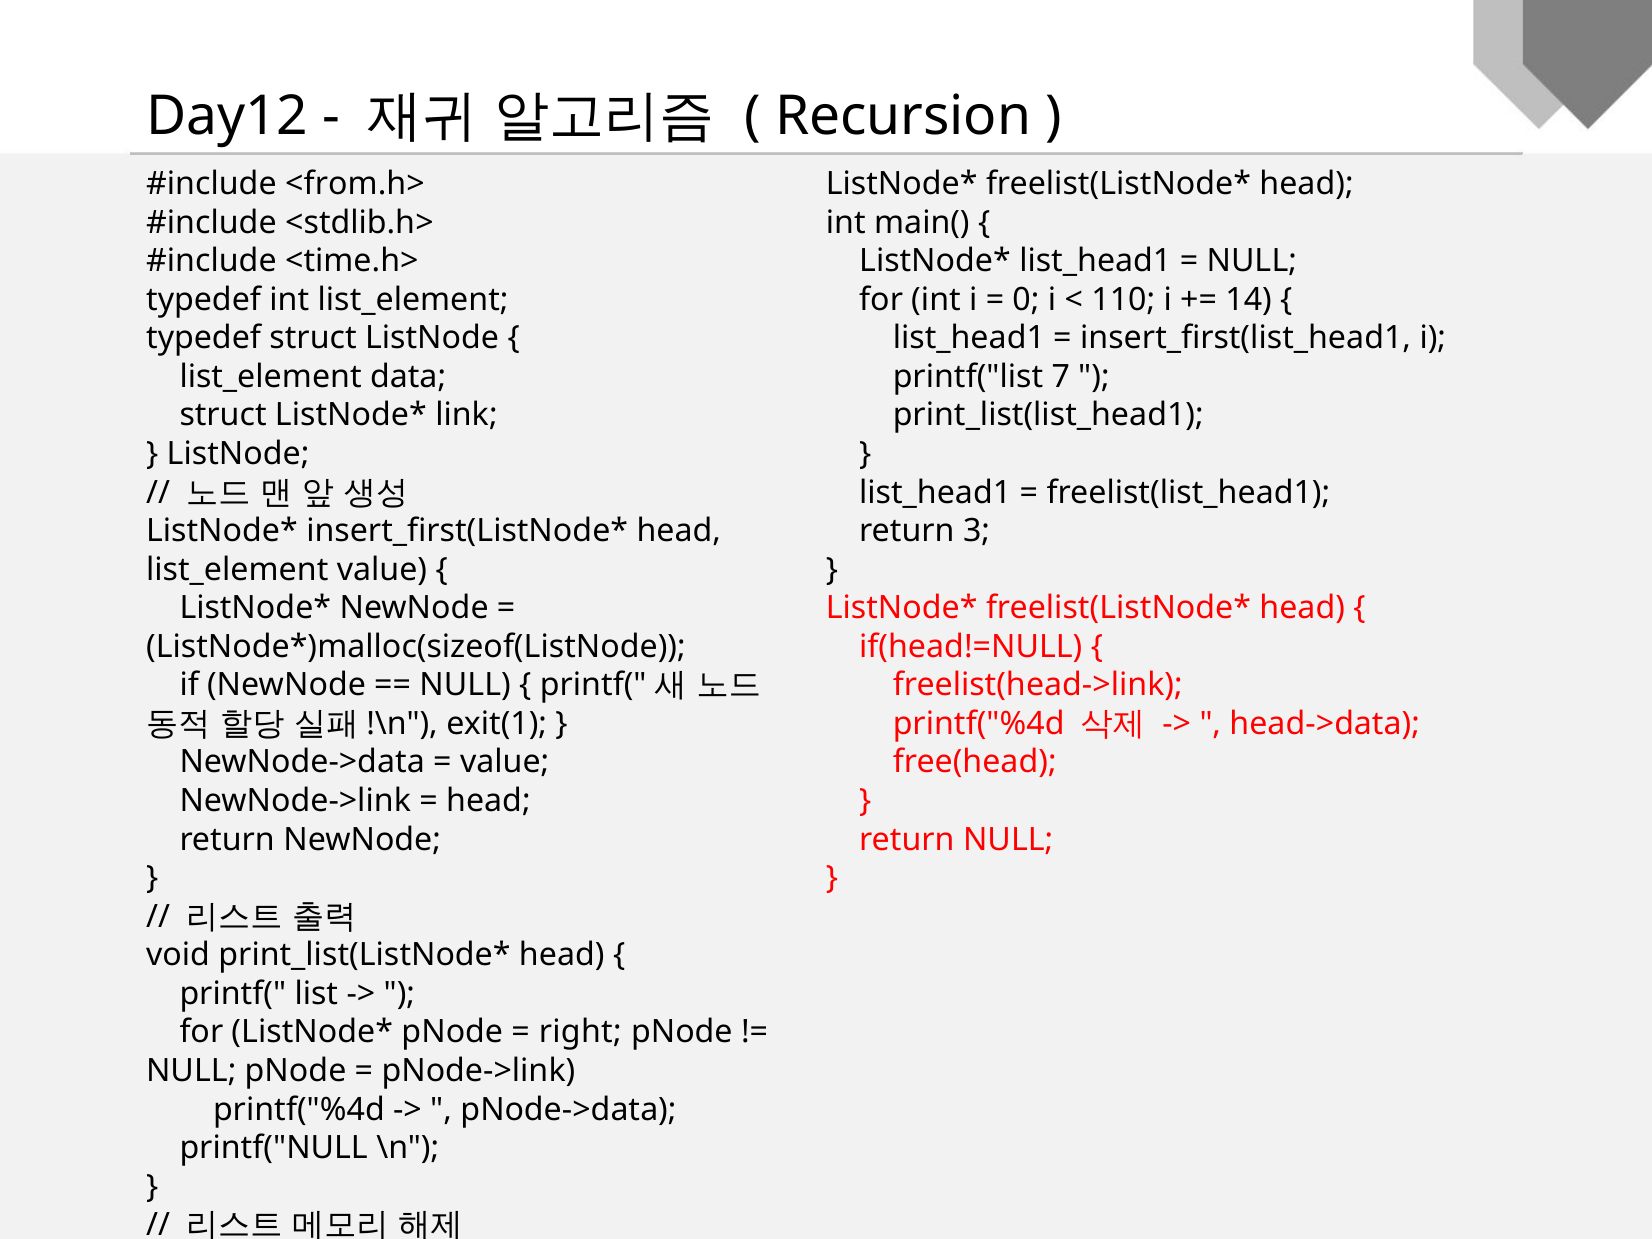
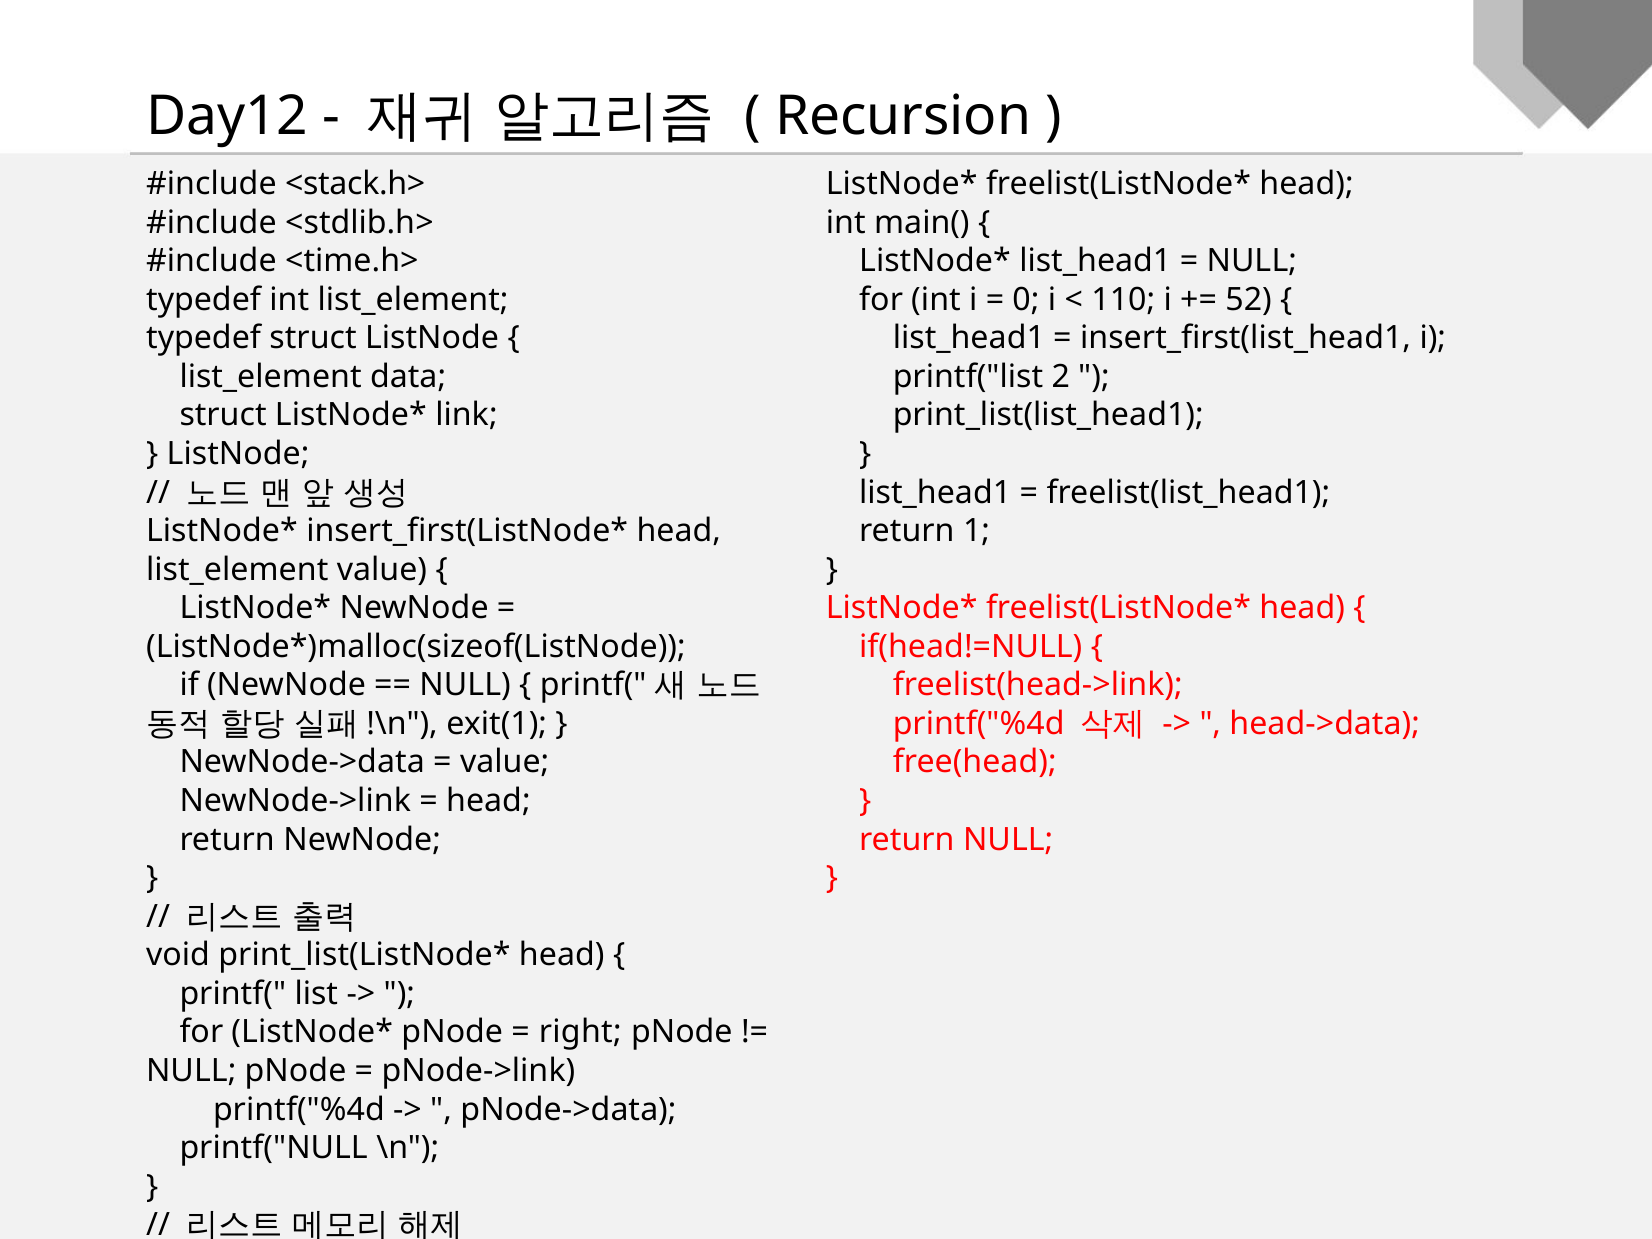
<from.h>: <from.h> -> <stack.h>
14: 14 -> 52
7: 7 -> 2
3: 3 -> 1
